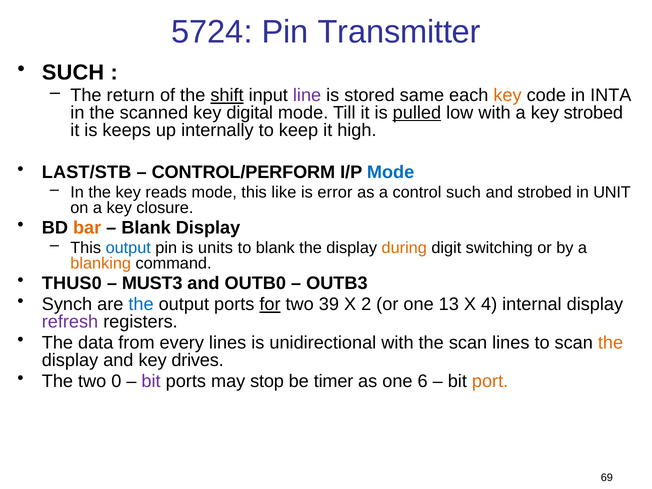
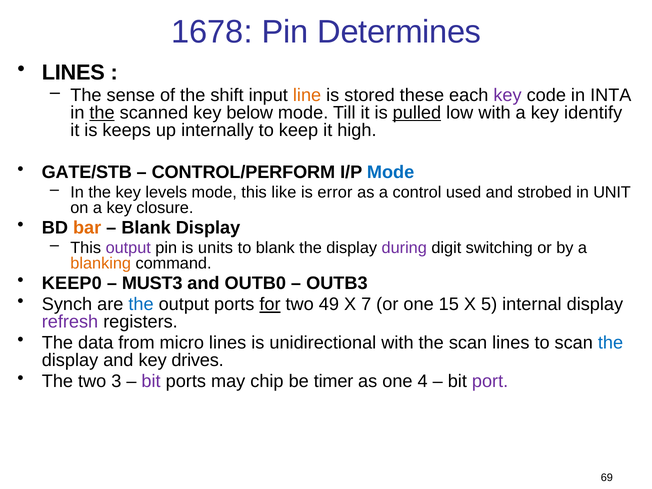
5724: 5724 -> 1678
Transmitter: Transmitter -> Determines
SUCH at (73, 73): SUCH -> LINES
return: return -> sense
shift underline: present -> none
line colour: purple -> orange
same: same -> these
key at (508, 95) colour: orange -> purple
the at (102, 113) underline: none -> present
digital: digital -> below
key strobed: strobed -> identify
LAST/STB: LAST/STB -> GATE/STB
reads: reads -> levels
control such: such -> used
output at (128, 248) colour: blue -> purple
during colour: orange -> purple
THUS0: THUS0 -> KEEP0
39: 39 -> 49
2: 2 -> 7
13: 13 -> 15
4: 4 -> 5
every: every -> micro
the at (611, 343) colour: orange -> blue
0: 0 -> 3
stop: stop -> chip
6: 6 -> 4
port colour: orange -> purple
